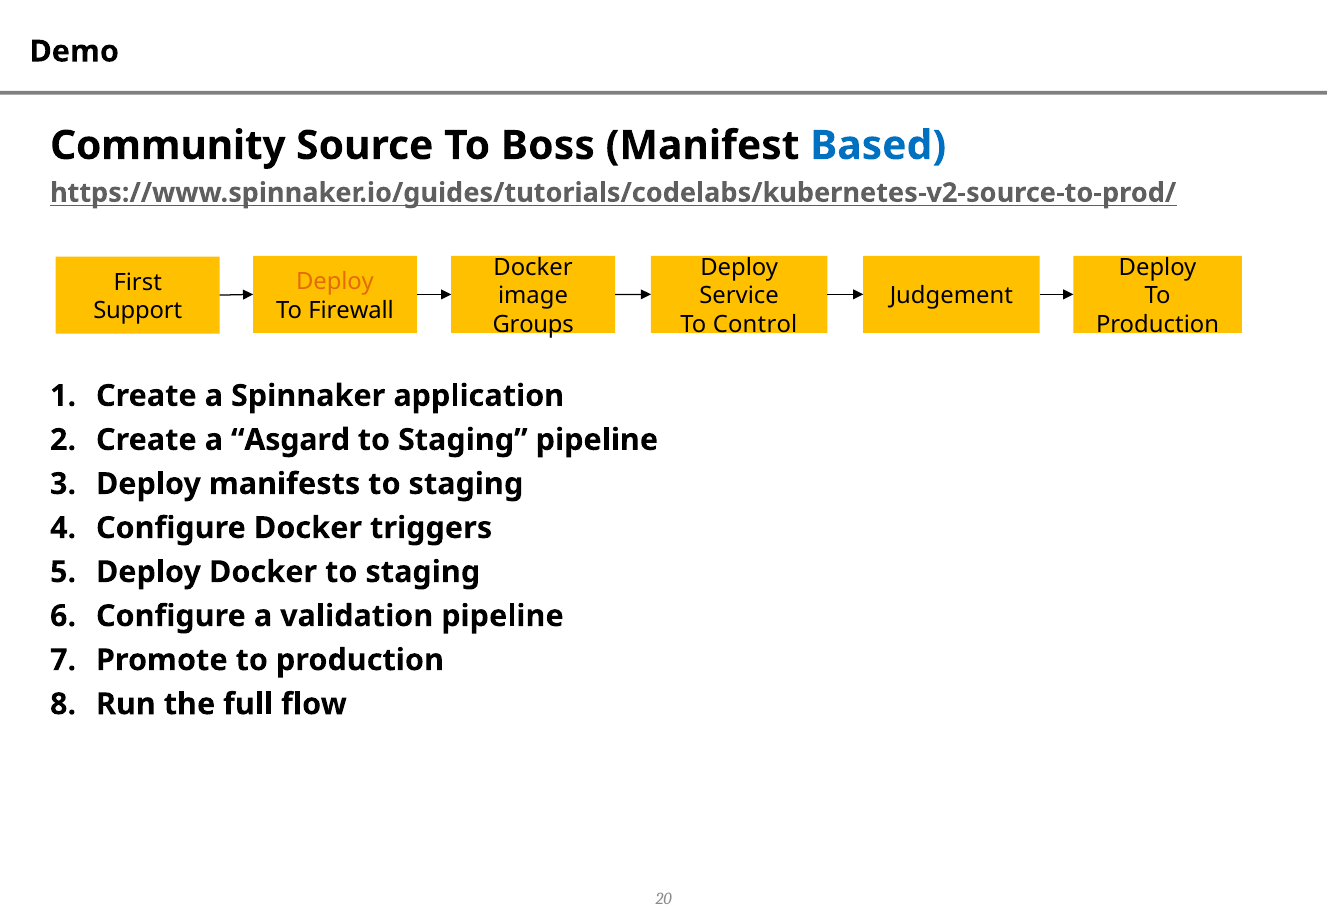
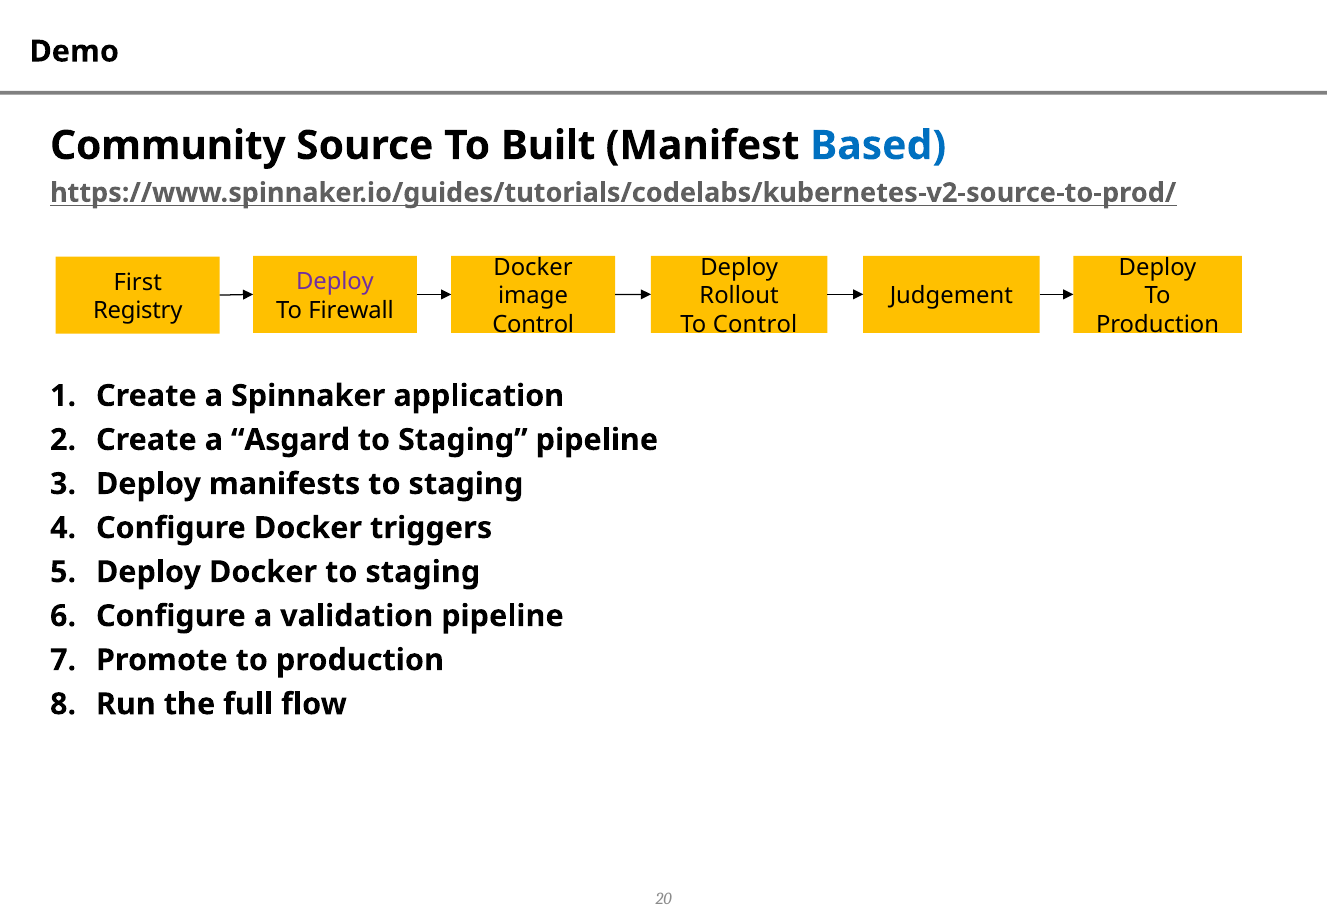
Boss: Boss -> Built
Deploy at (335, 282) colour: orange -> purple
Service: Service -> Rollout
Support: Support -> Registry
Groups at (533, 325): Groups -> Control
